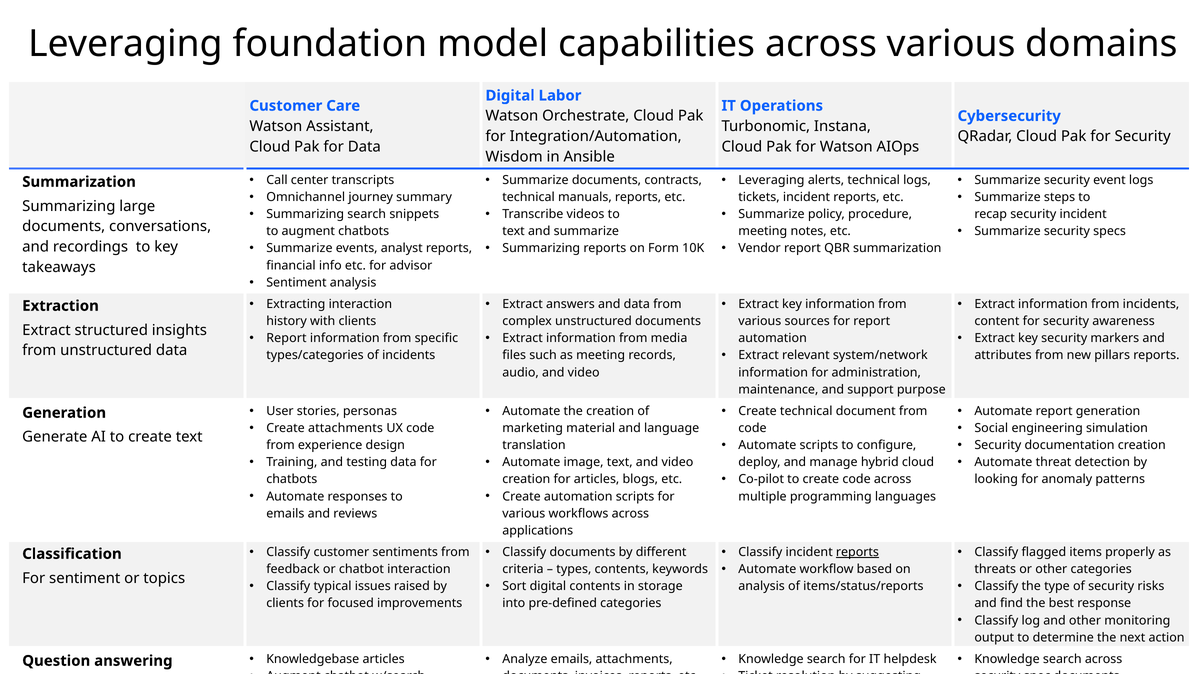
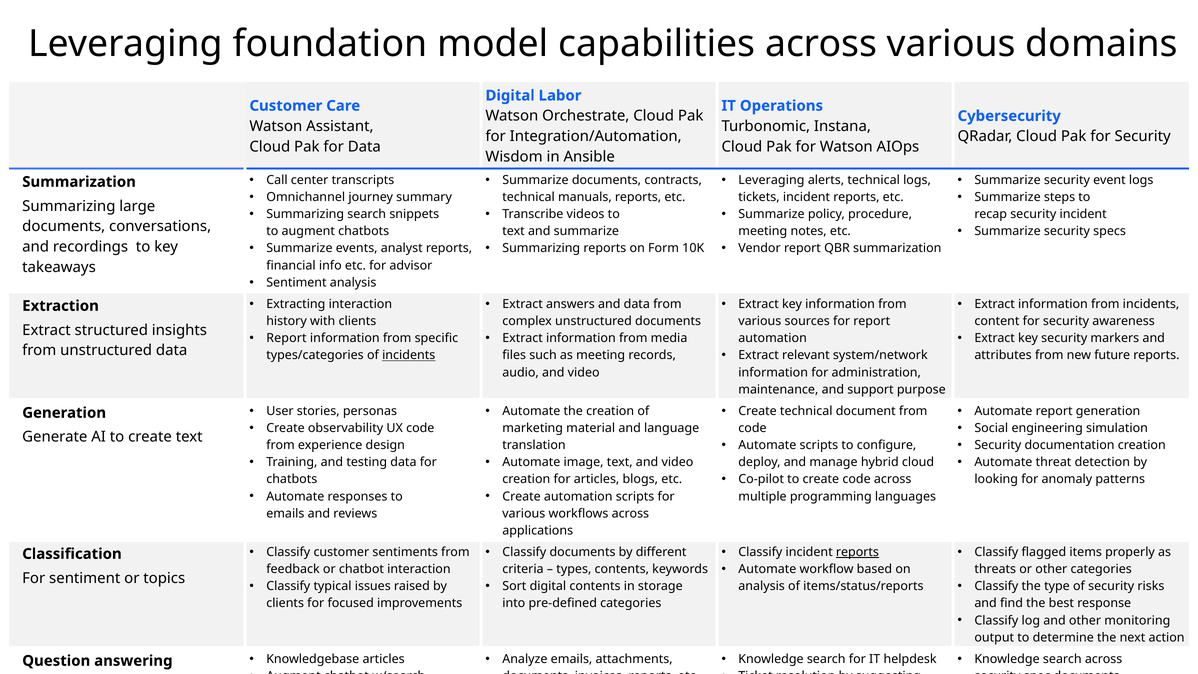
incidents at (409, 355) underline: none -> present
pillars: pillars -> future
Create attachments: attachments -> observability
